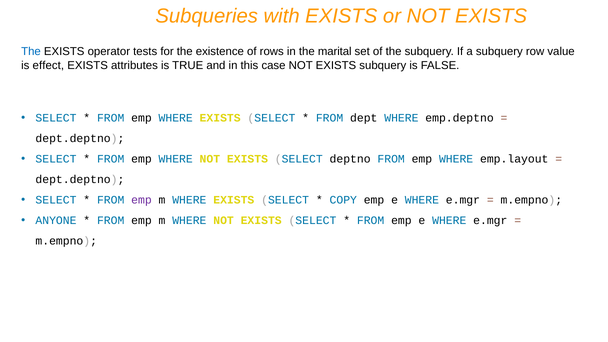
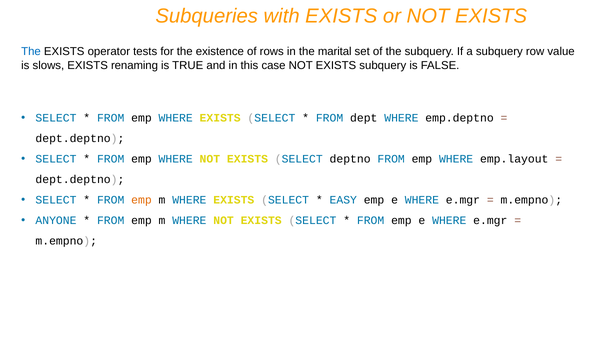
effect: effect -> slows
attributes: attributes -> renaming
emp at (141, 200) colour: purple -> orange
COPY: COPY -> EASY
